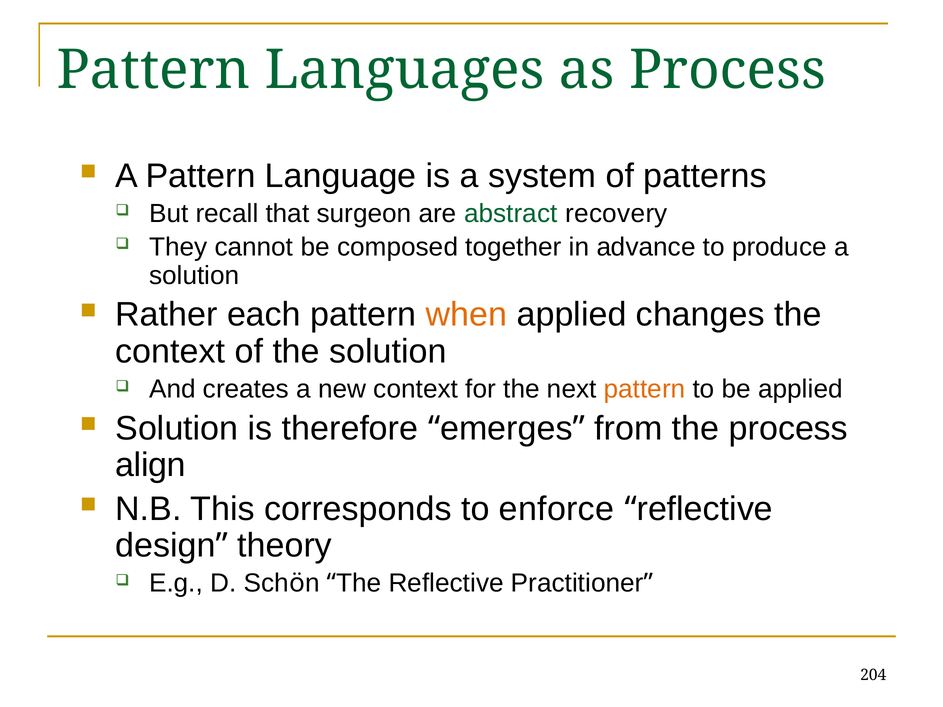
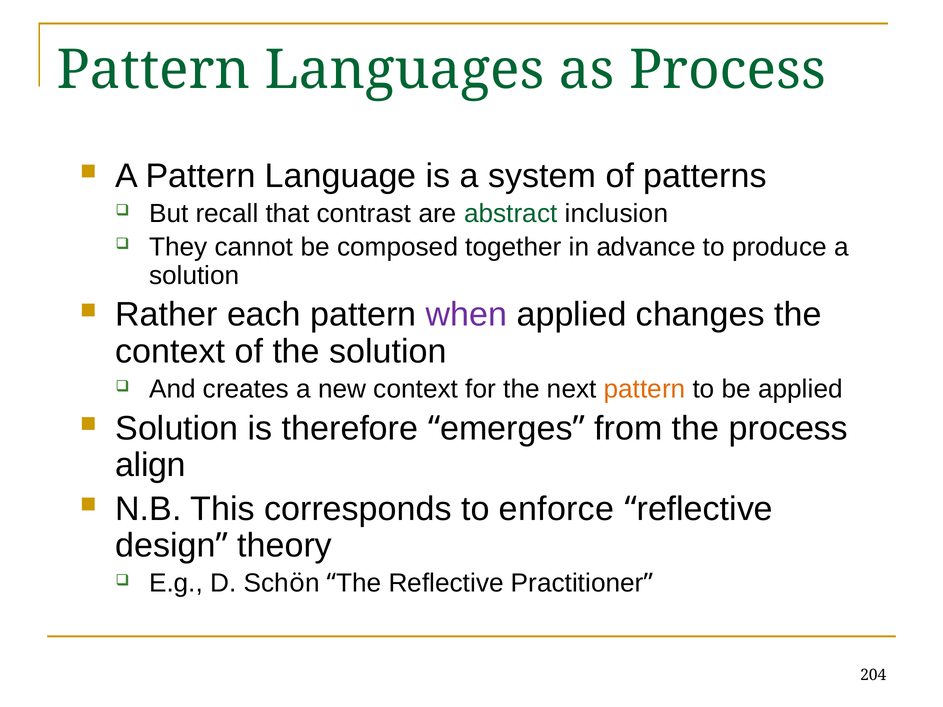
surgeon: surgeon -> contrast
recovery: recovery -> inclusion
when colour: orange -> purple
